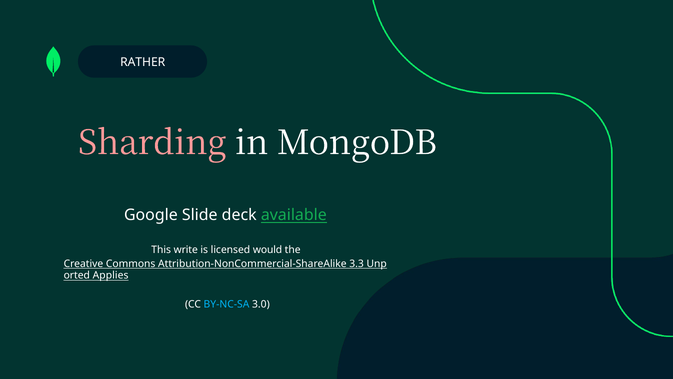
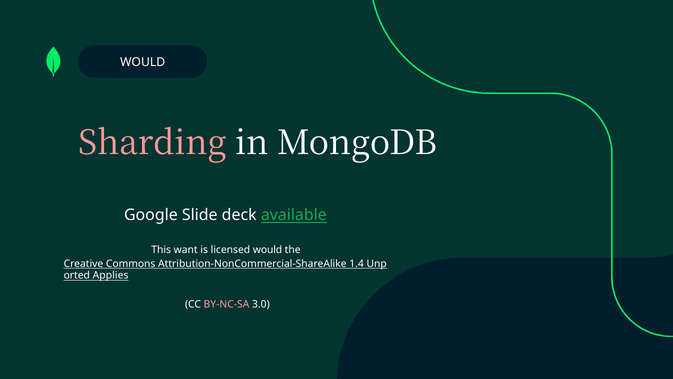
RATHER at (143, 62): RATHER -> WOULD
write: write -> want
3.3: 3.3 -> 1.4
BY-NC-SA colour: light blue -> pink
